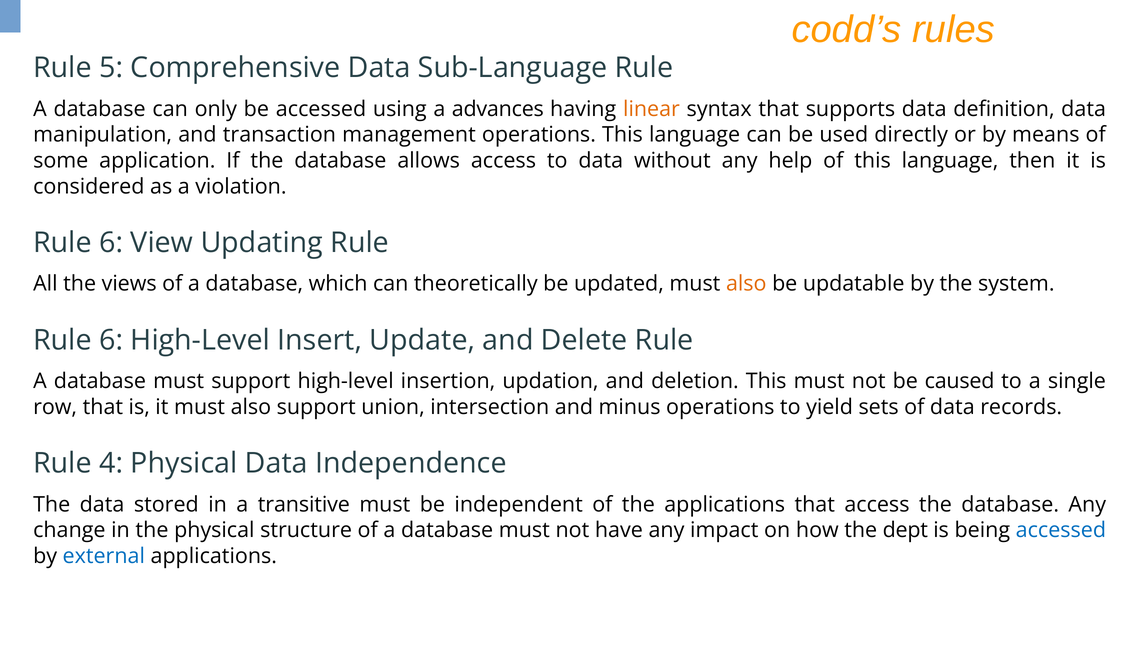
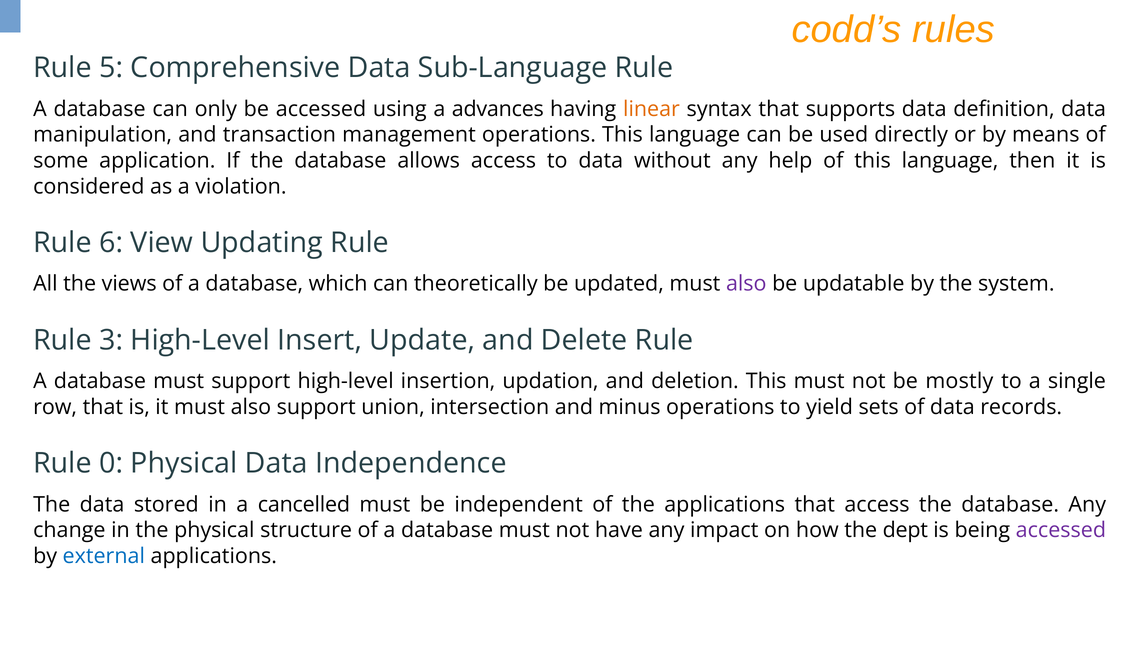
also at (746, 284) colour: orange -> purple
6 at (111, 340): 6 -> 3
caused: caused -> mostly
4: 4 -> 0
transitive: transitive -> cancelled
accessed at (1061, 530) colour: blue -> purple
